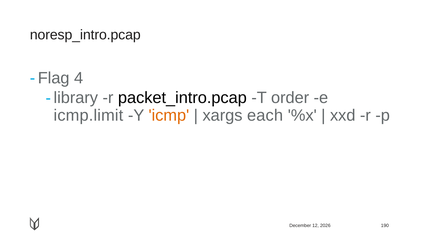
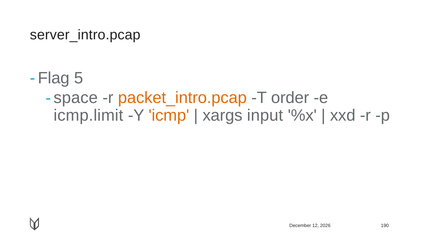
noresp_intro.pcap: noresp_intro.pcap -> server_intro.pcap
4: 4 -> 5
library: library -> space
packet_intro.pcap colour: black -> orange
each: each -> input
